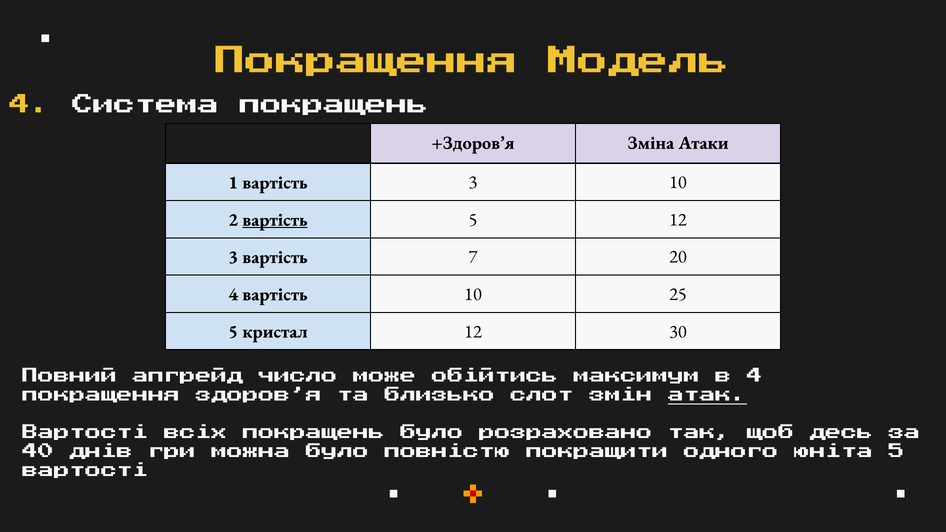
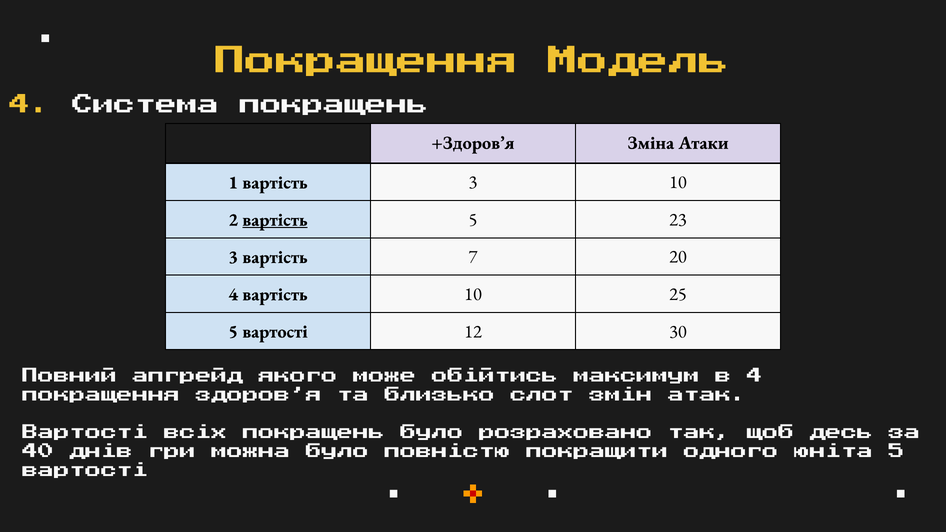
5 12: 12 -> 23
кристал at (275, 332): кристал -> вартості
число: число -> якого
атак underline: present -> none
